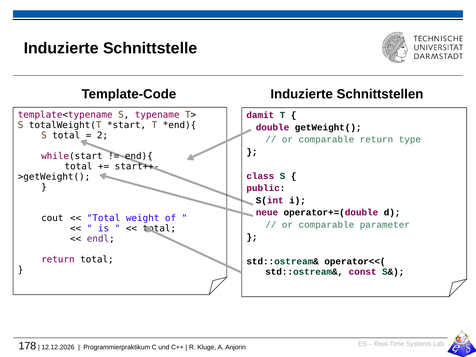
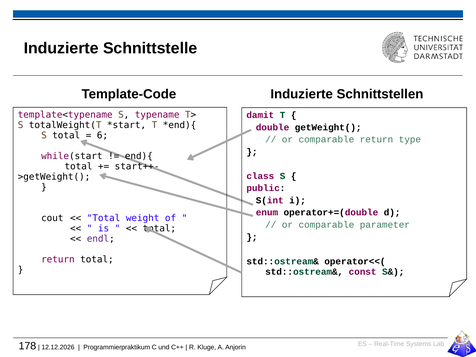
2: 2 -> 6
neue: neue -> enum
